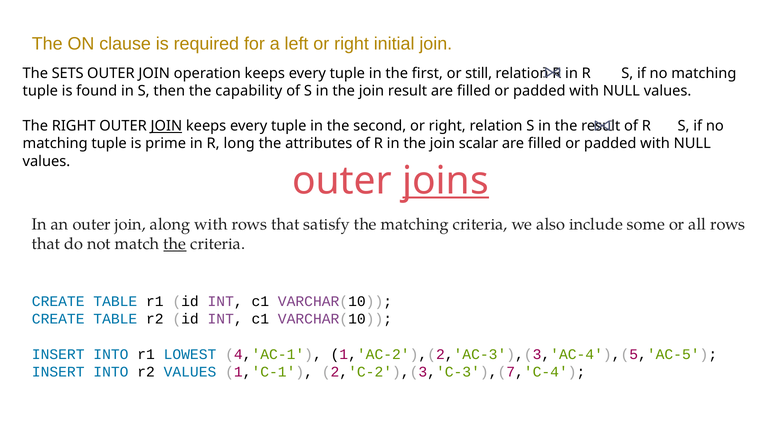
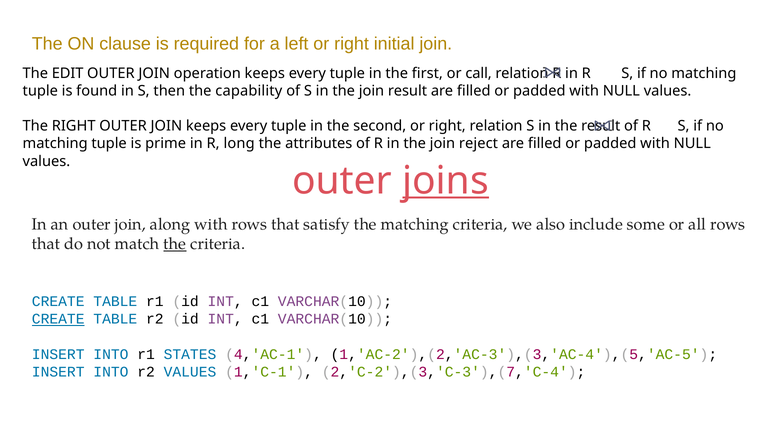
SETS: SETS -> EDIT
still: still -> call
JOIN at (166, 126) underline: present -> none
scalar: scalar -> reject
CREATE at (58, 319) underline: none -> present
LOWEST: LOWEST -> STATES
